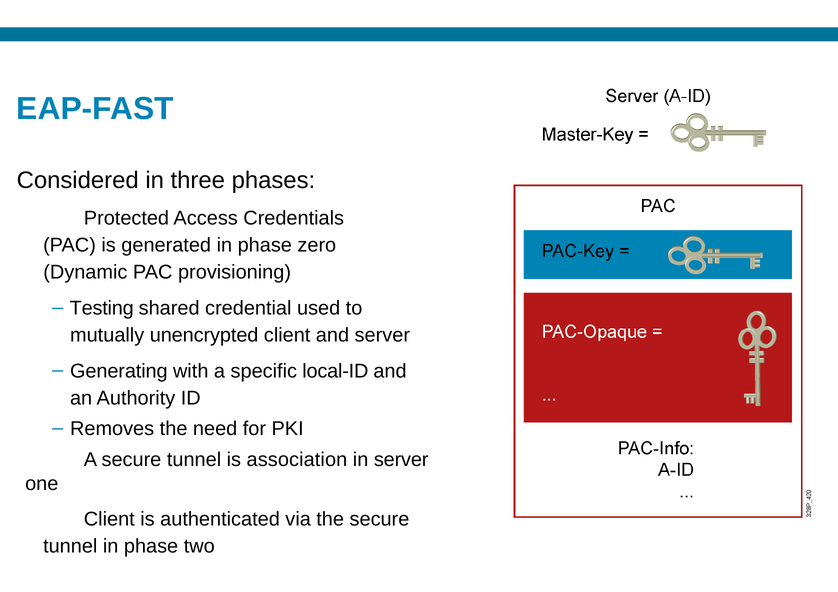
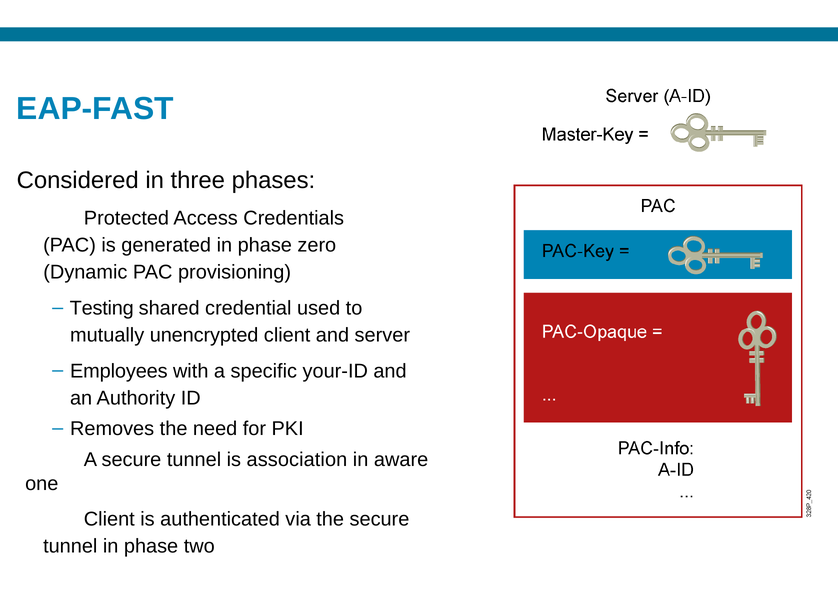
Generating: Generating -> Employees
local-ID: local-ID -> your-ID
in server: server -> aware
